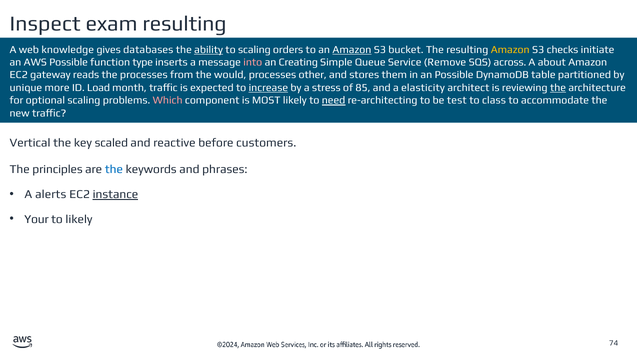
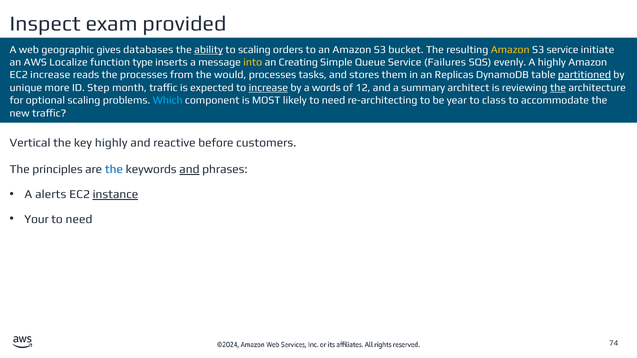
exam resulting: resulting -> provided
knowledge: knowledge -> geographic
Amazon at (352, 50) underline: present -> none
S3 checks: checks -> service
AWS Possible: Possible -> Localize
into colour: pink -> yellow
Remove: Remove -> Failures
across: across -> evenly
A about: about -> highly
EC2 gateway: gateway -> increase
other: other -> tasks
an Possible: Possible -> Replicas
partitioned underline: none -> present
Load: Load -> Step
stress: stress -> words
85: 85 -> 12
elasticity: elasticity -> summary
Which colour: pink -> light blue
need at (334, 101) underline: present -> none
test: test -> year
key scaled: scaled -> highly
and at (189, 169) underline: none -> present
likely at (79, 219): likely -> need
